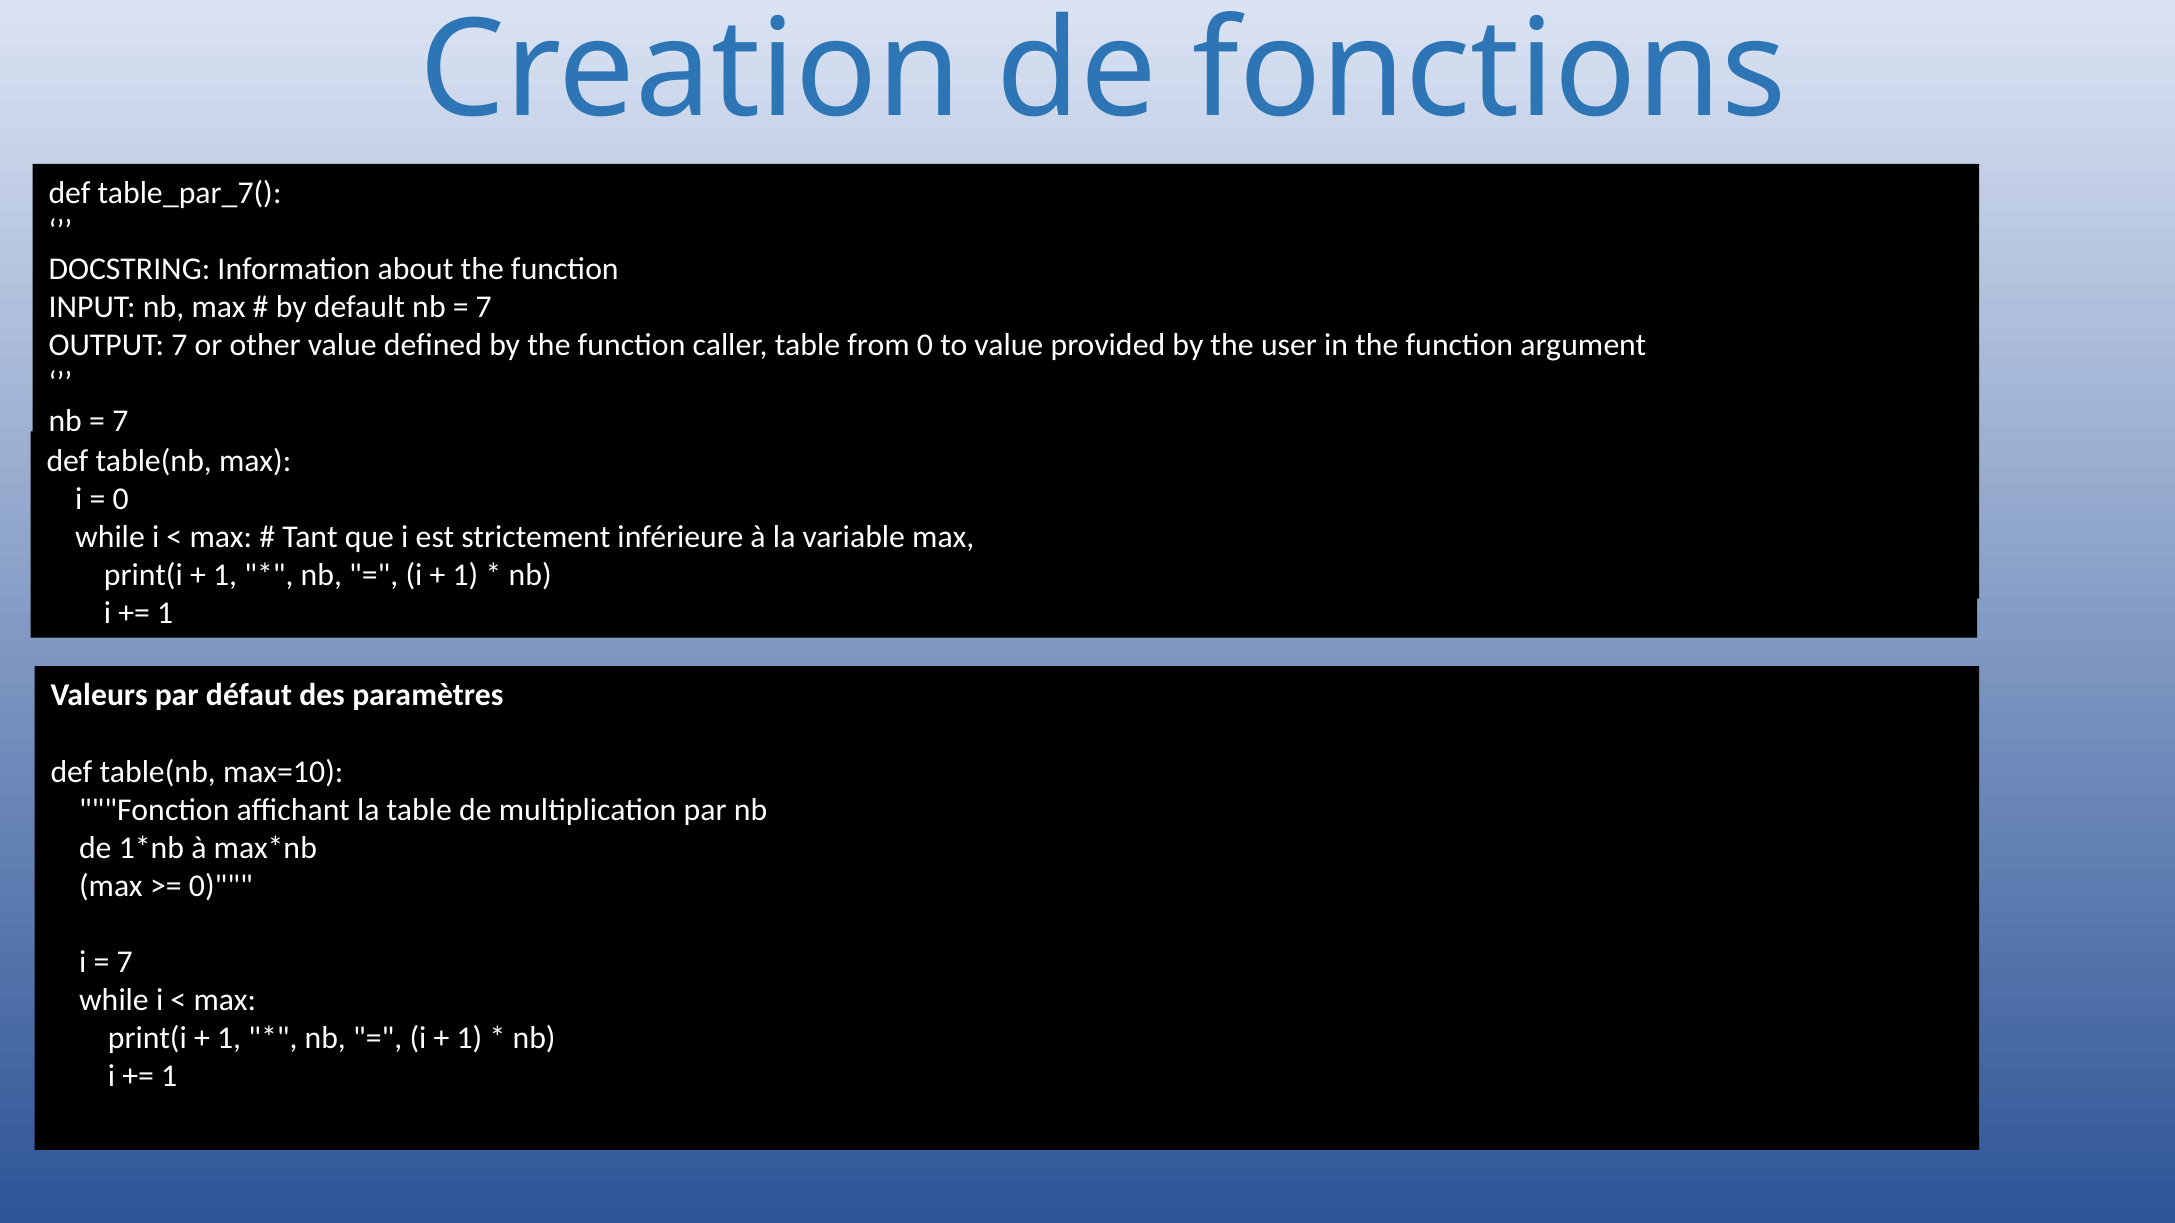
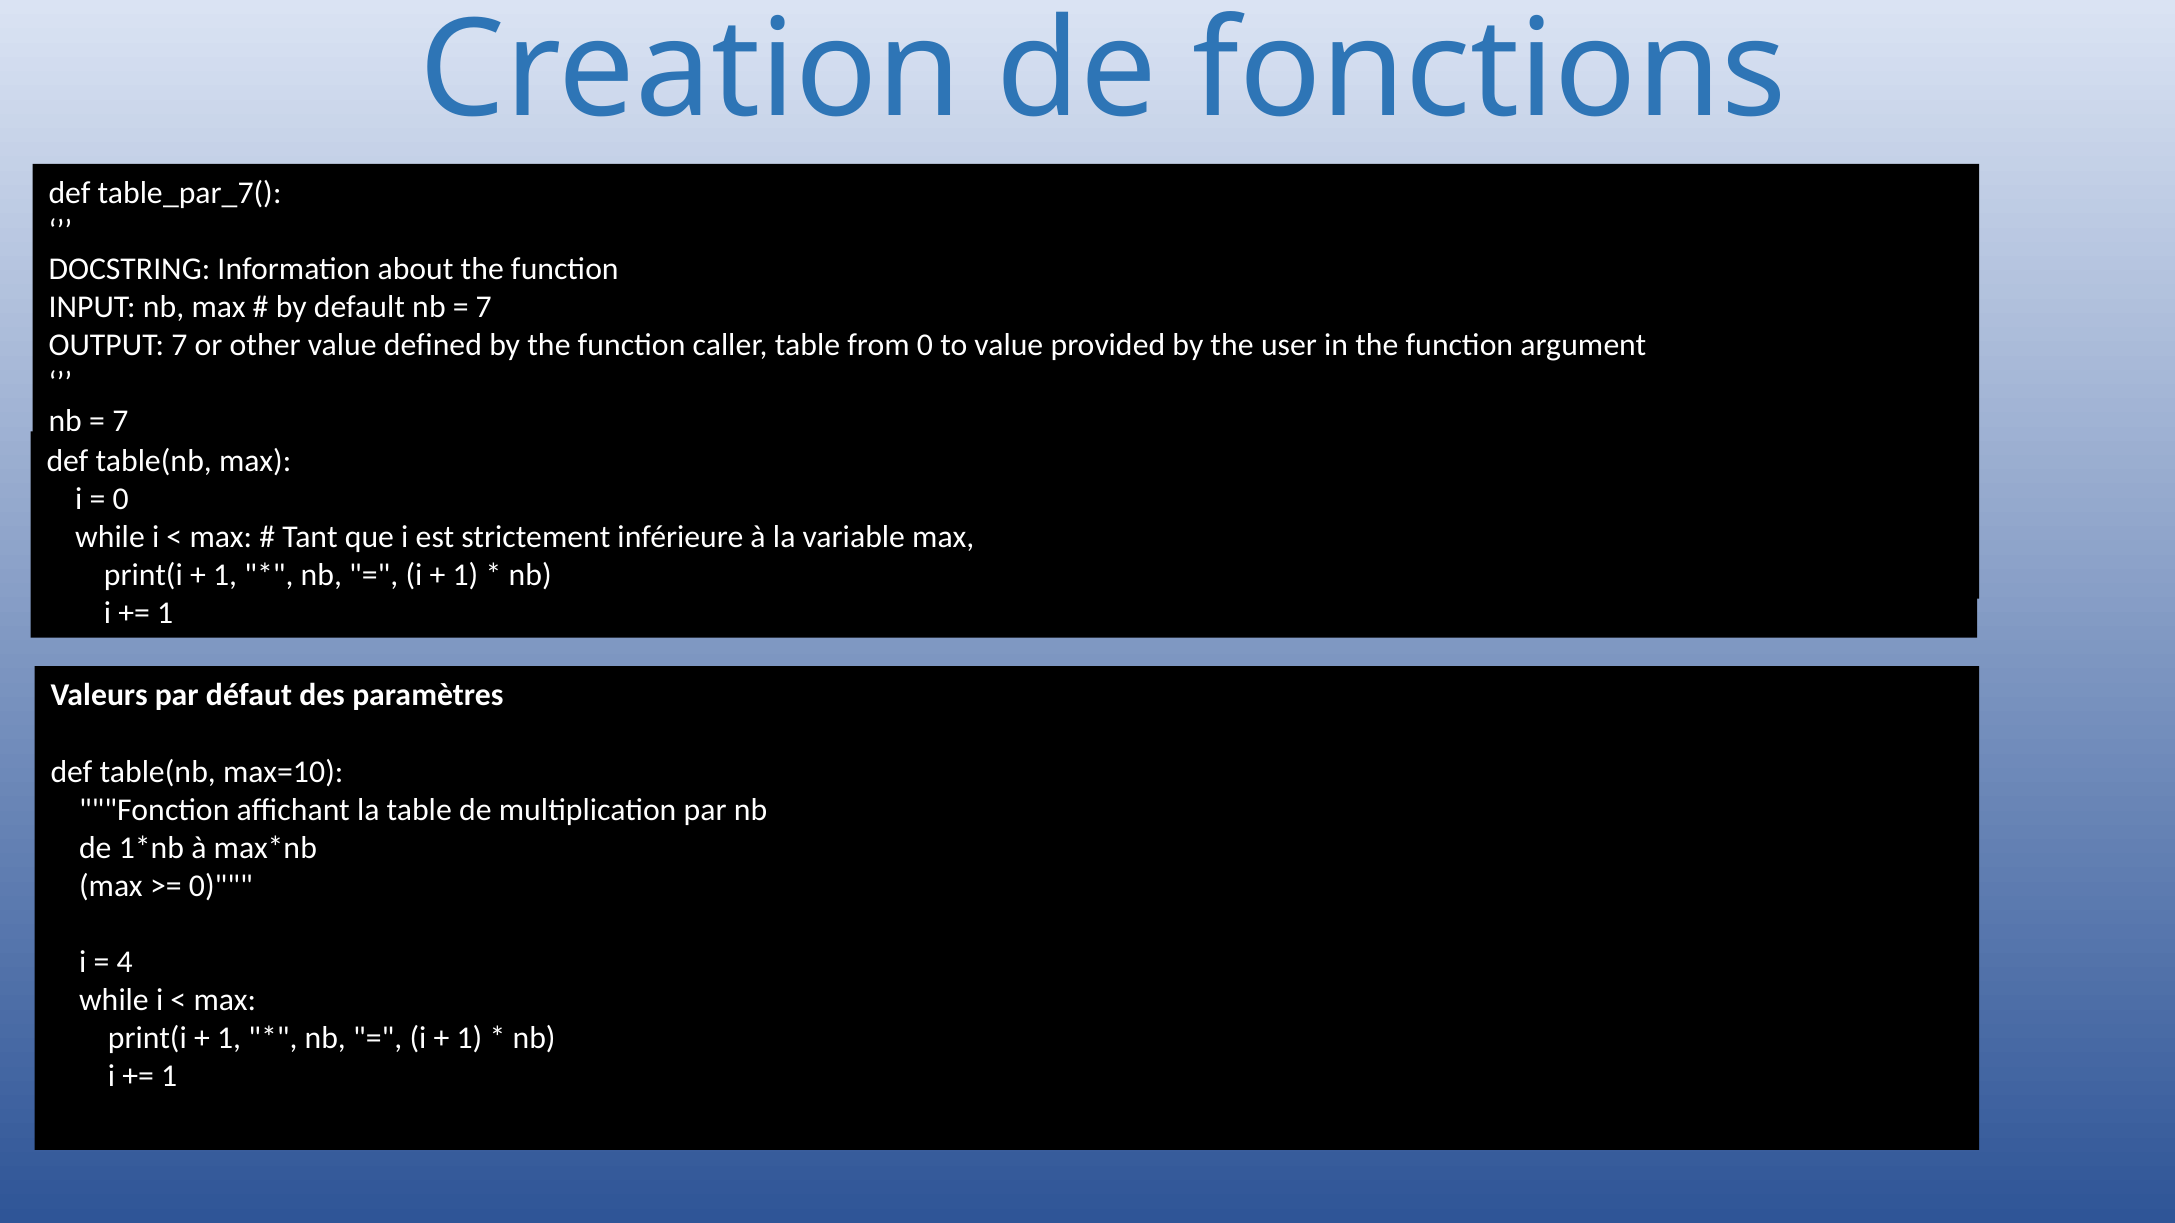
7 at (125, 962): 7 -> 4
